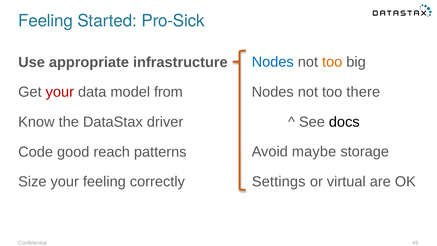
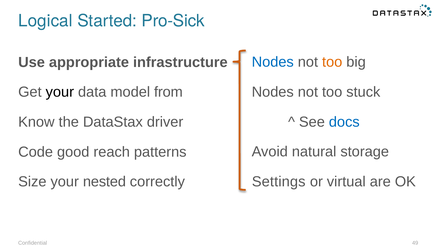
Feeling at (46, 21): Feeling -> Logical
there: there -> stuck
your at (60, 92) colour: red -> black
docs colour: black -> blue
maybe: maybe -> natural
your feeling: feeling -> nested
